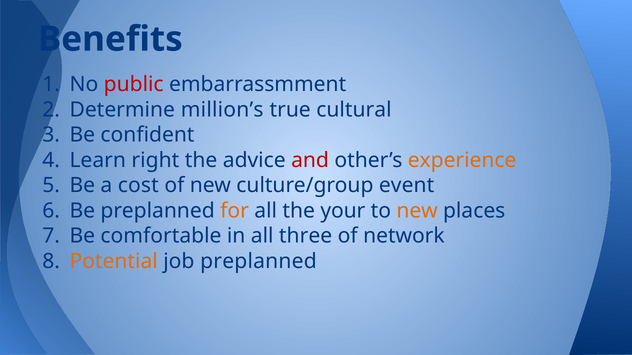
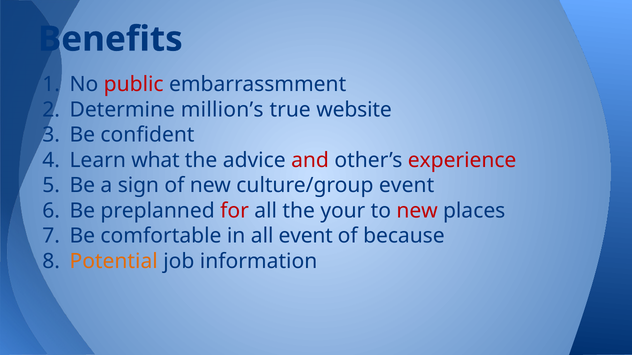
cultural: cultural -> website
right: right -> what
experience colour: orange -> red
cost: cost -> sign
for colour: orange -> red
new at (417, 211) colour: orange -> red
all three: three -> event
network: network -> because
job preplanned: preplanned -> information
